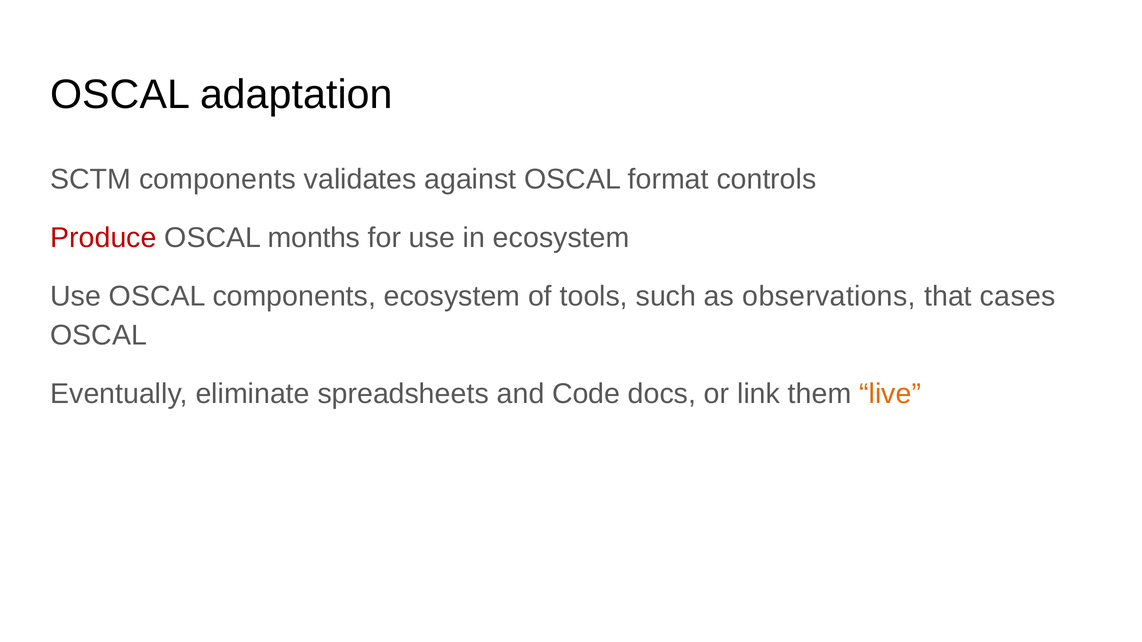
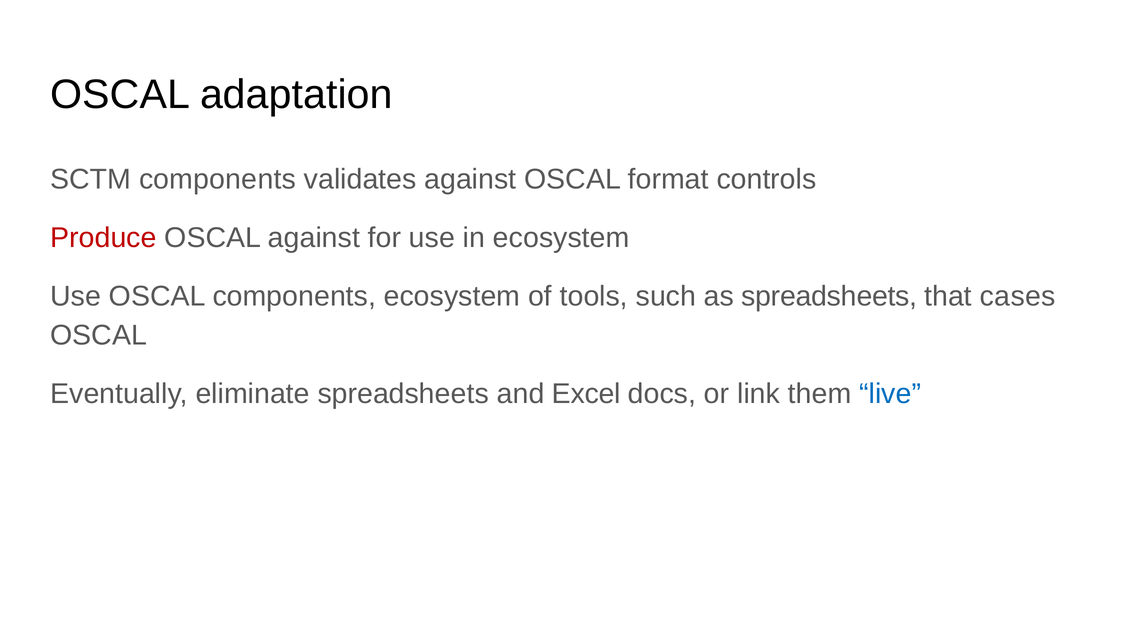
OSCAL months: months -> against
as observations: observations -> spreadsheets
Code: Code -> Excel
live colour: orange -> blue
